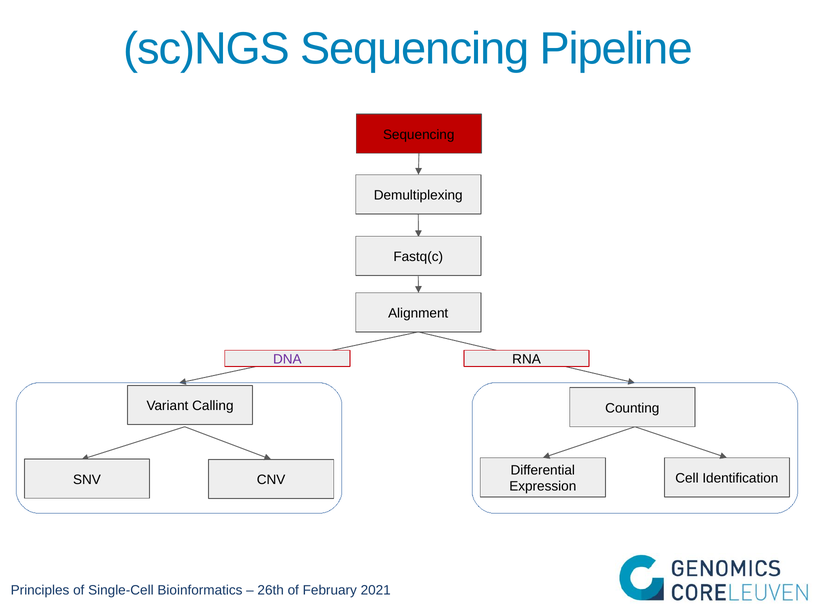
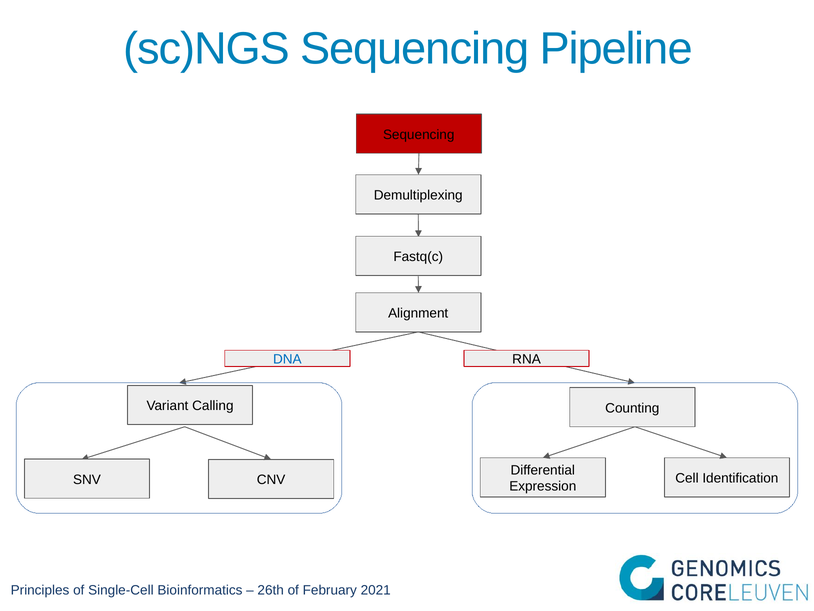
DNA colour: purple -> blue
